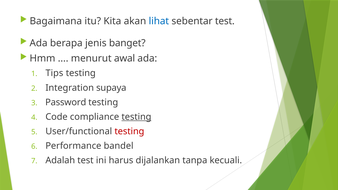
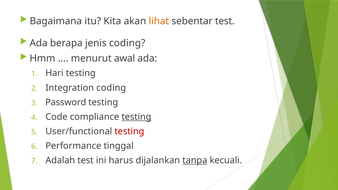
lihat colour: blue -> orange
jenis banget: banget -> coding
Tips: Tips -> Hari
Integration supaya: supaya -> coding
bandel: bandel -> tinggal
tanpa underline: none -> present
